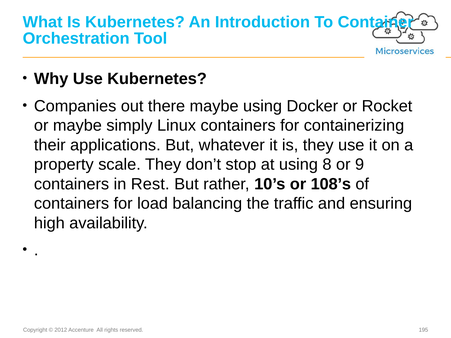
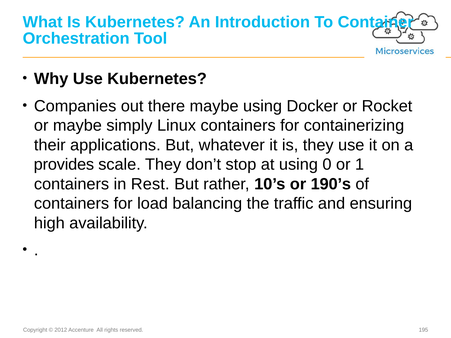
property: property -> provides
8: 8 -> 0
9: 9 -> 1
108’s: 108’s -> 190’s
